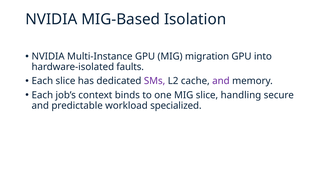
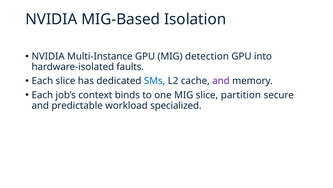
migration: migration -> detection
SMs colour: purple -> blue
handling: handling -> partition
